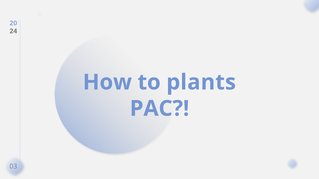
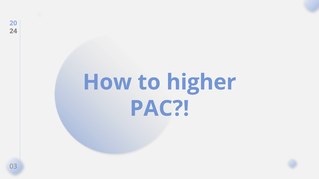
plants: plants -> higher
